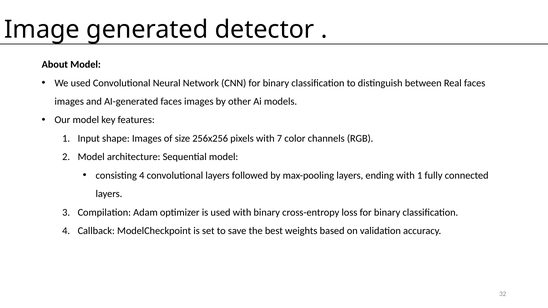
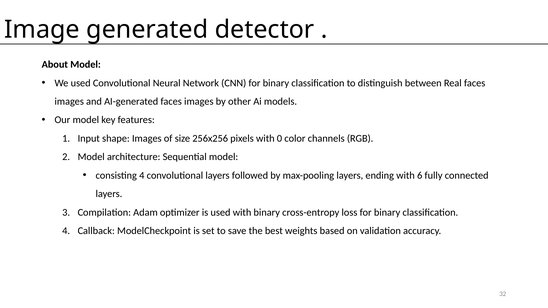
7: 7 -> 0
with 1: 1 -> 6
